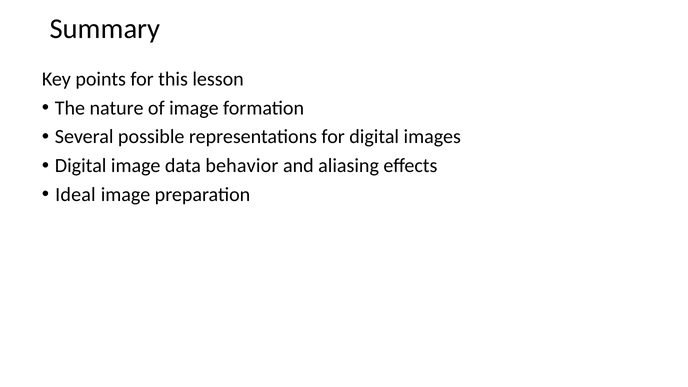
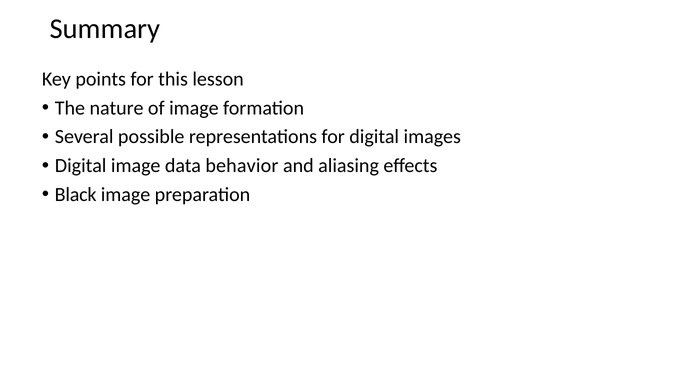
Ideal: Ideal -> Black
